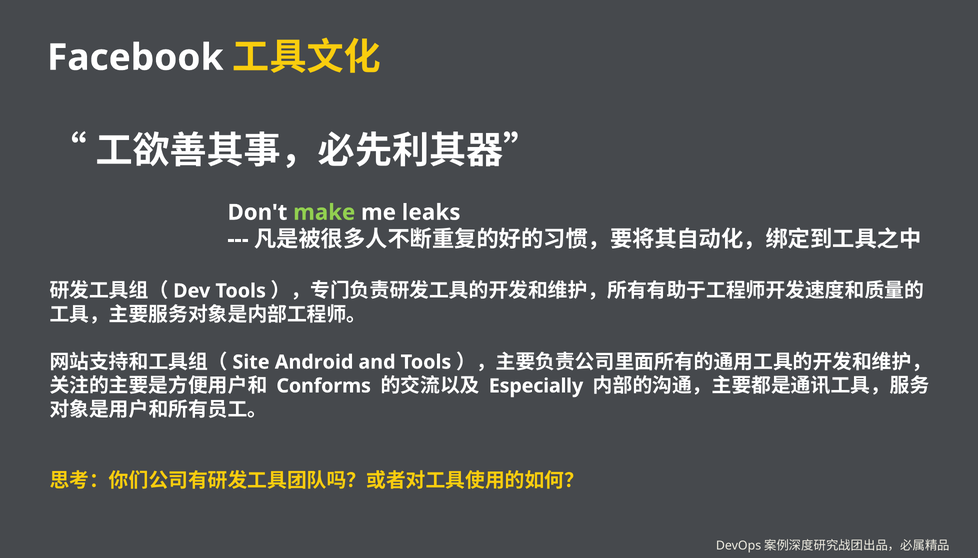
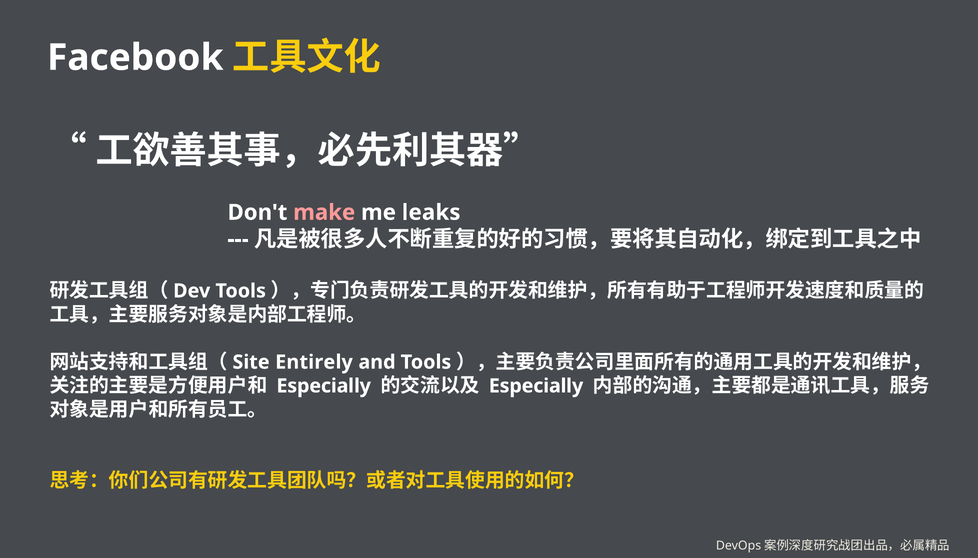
make colour: light green -> pink
Android: Android -> Entirely
Conforms at (324, 386): Conforms -> Especially
